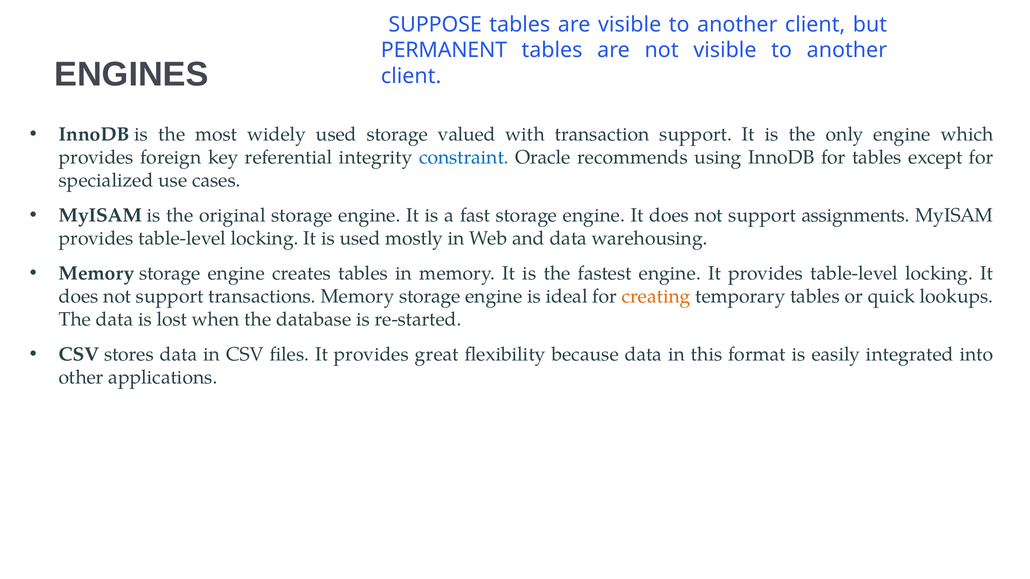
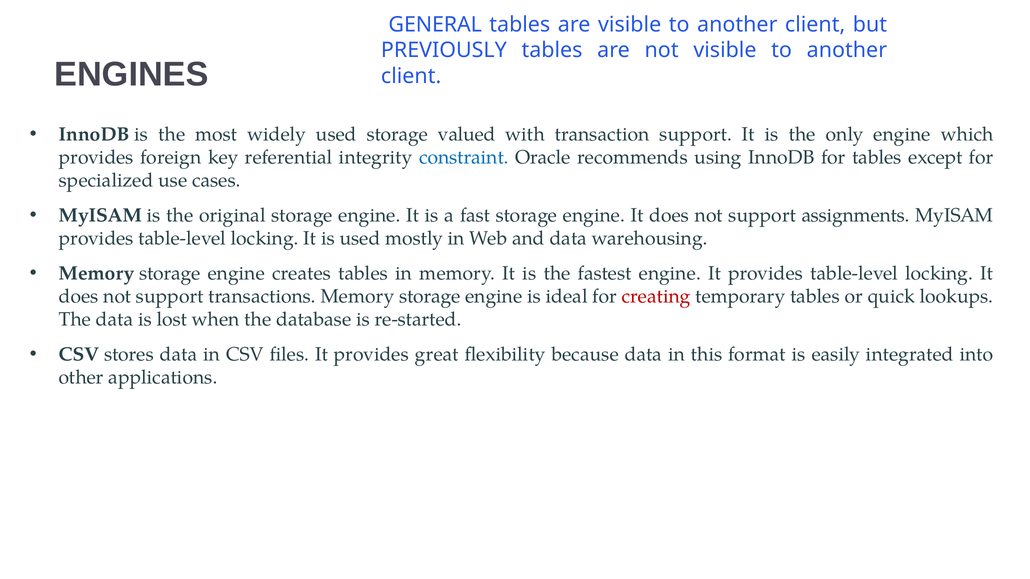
SUPPOSE: SUPPOSE -> GENERAL
PERMANENT: PERMANENT -> PREVIOUSLY
creating colour: orange -> red
